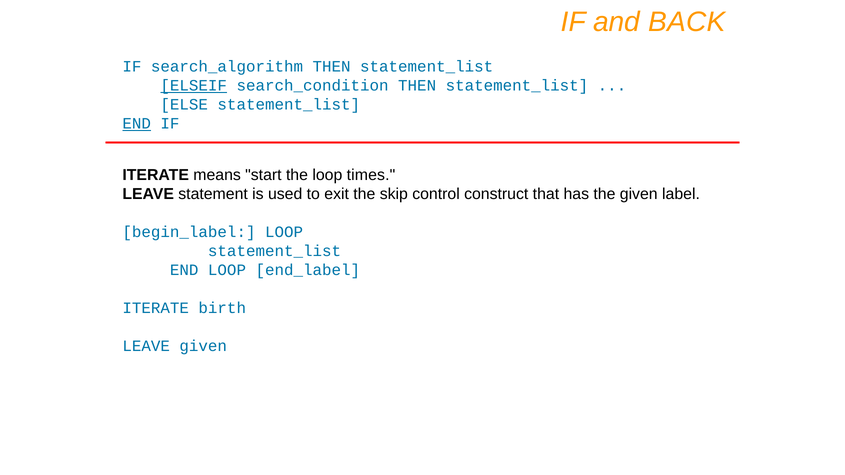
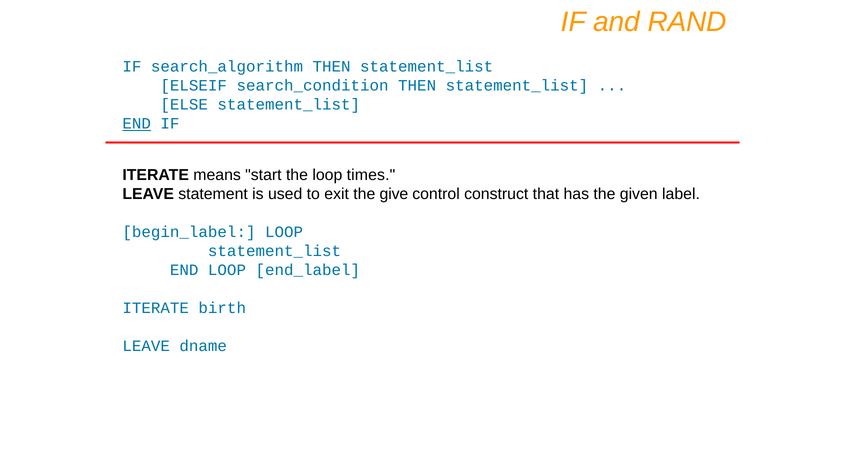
BACK: BACK -> RAND
ELSEIF underline: present -> none
skip: skip -> give
LEAVE given: given -> dname
